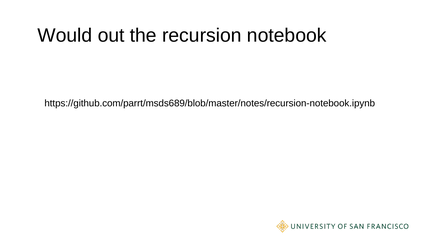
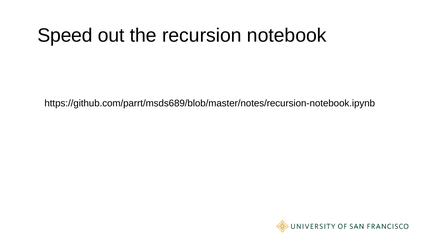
Would: Would -> Speed
